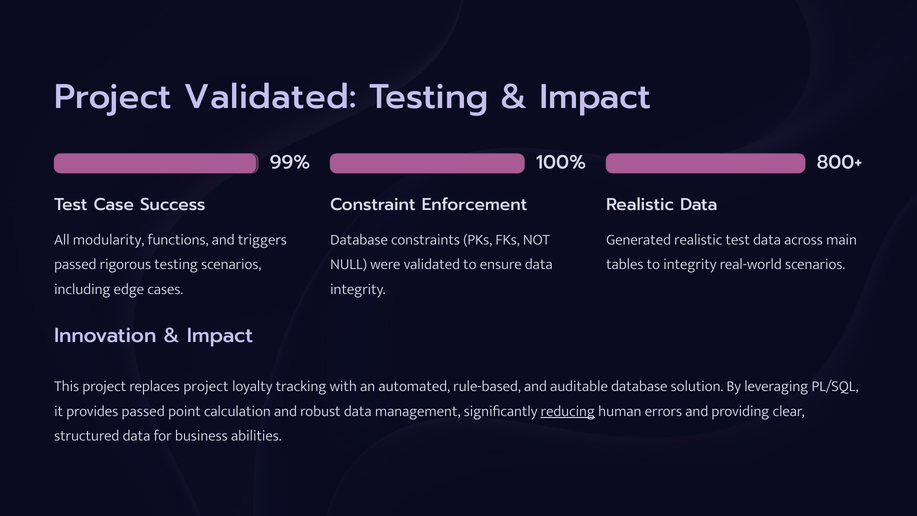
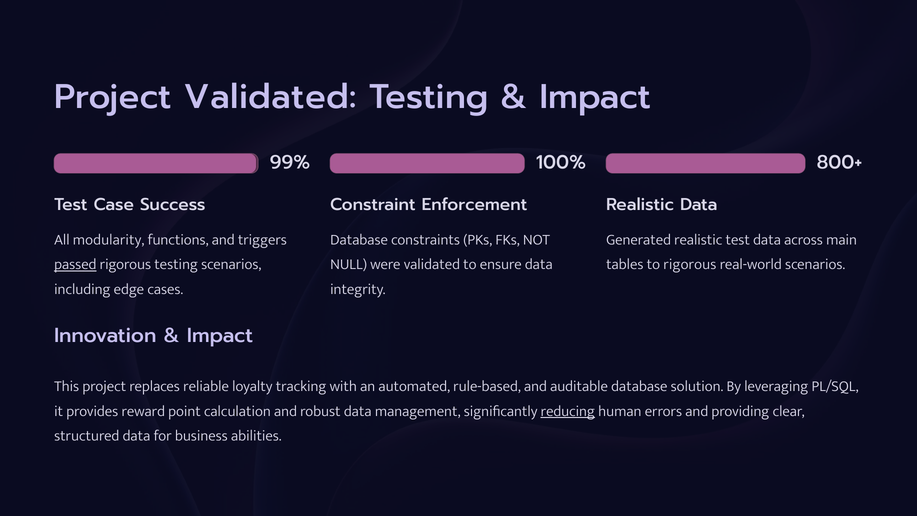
passed at (75, 264) underline: none -> present
to integrity: integrity -> rigorous
replaces project: project -> reliable
provides passed: passed -> reward
